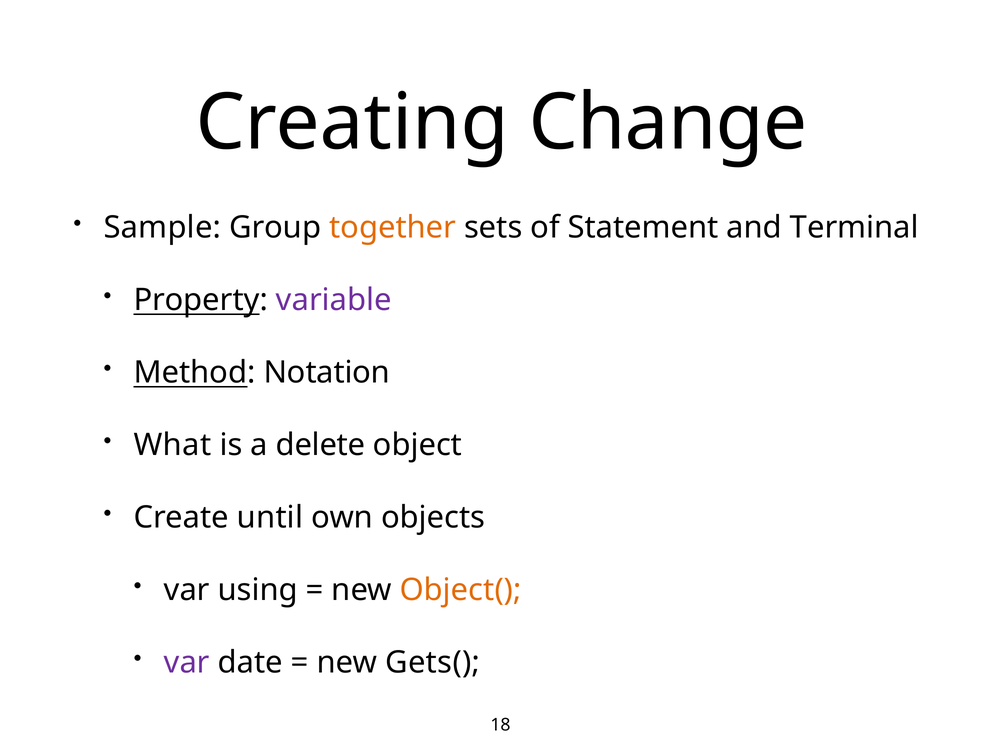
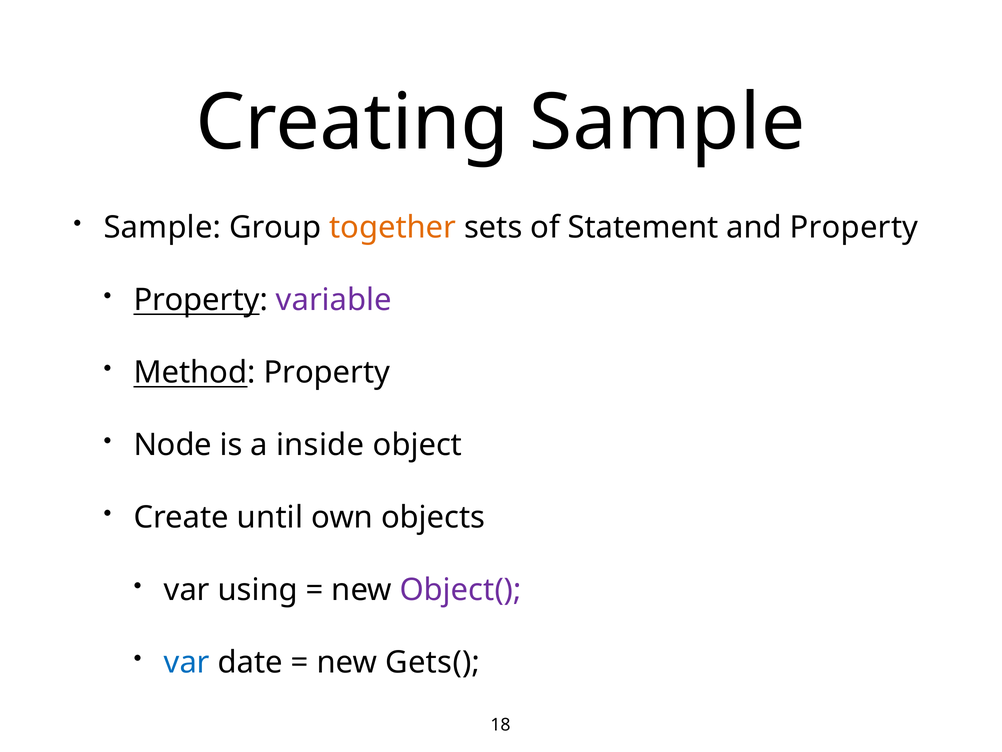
Creating Change: Change -> Sample
and Terminal: Terminal -> Property
Method Notation: Notation -> Property
What: What -> Node
delete: delete -> inside
Object( colour: orange -> purple
var at (187, 662) colour: purple -> blue
